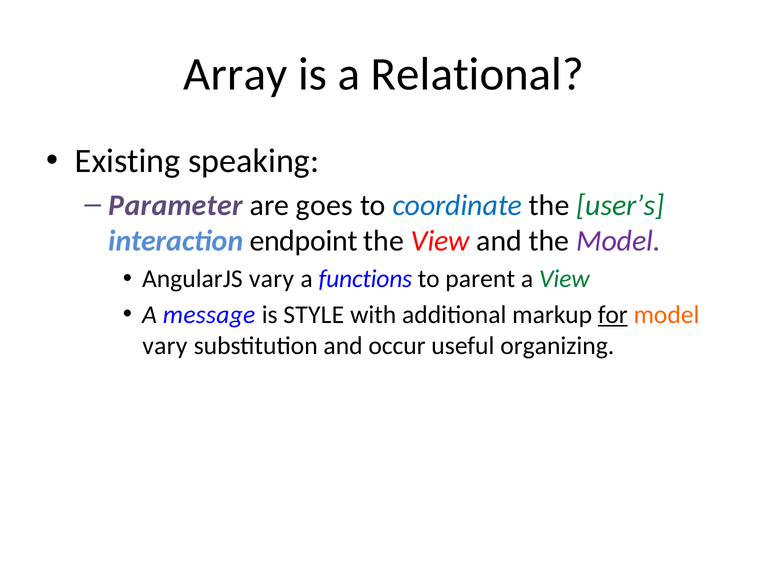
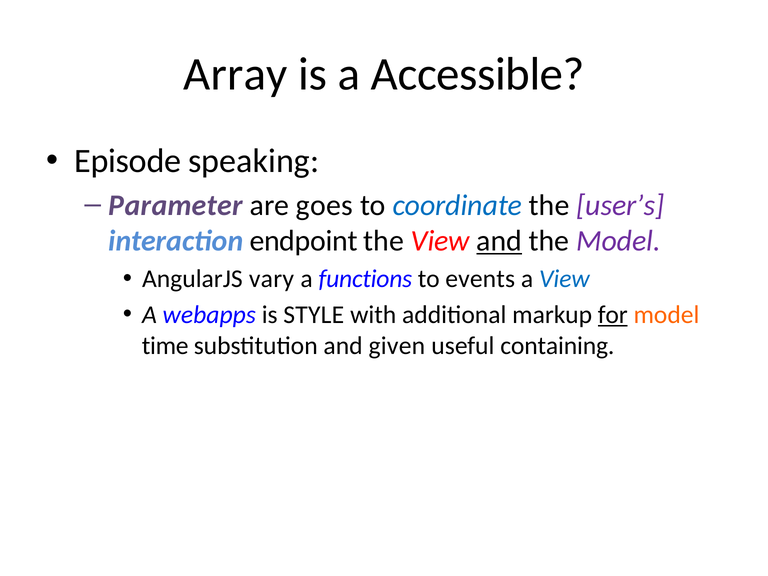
Relational: Relational -> Accessible
Existing: Existing -> Episode
user’s colour: green -> purple
and at (499, 241) underline: none -> present
parent: parent -> events
View at (564, 279) colour: green -> blue
message: message -> webapps
vary at (165, 346): vary -> time
occur: occur -> given
organizing: organizing -> containing
